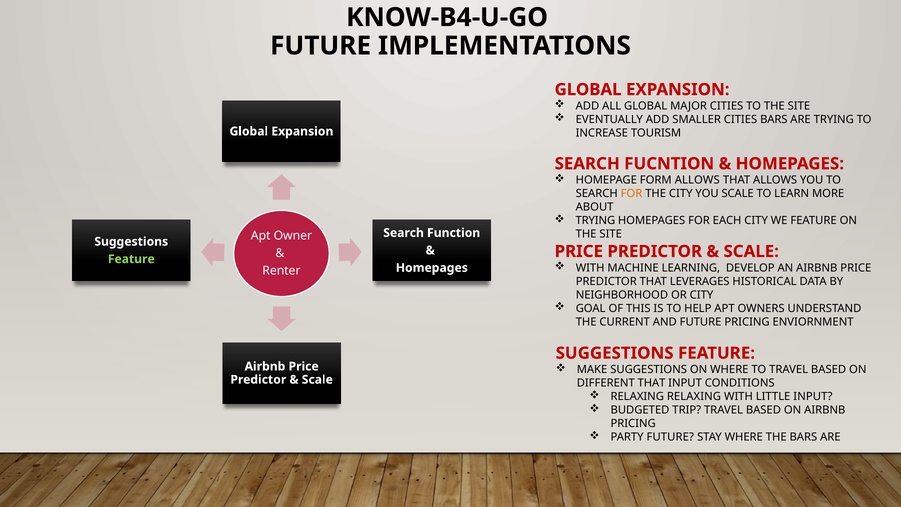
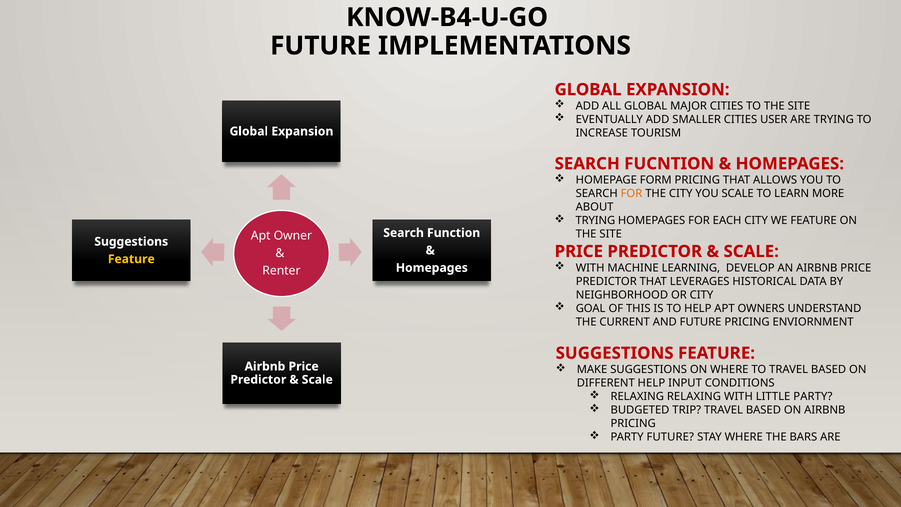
CITIES BARS: BARS -> USER
FORM ALLOWS: ALLOWS -> PRICING
Feature at (131, 259) colour: light green -> yellow
DIFFERENT THAT: THAT -> HELP
LITTLE INPUT: INPUT -> PARTY
